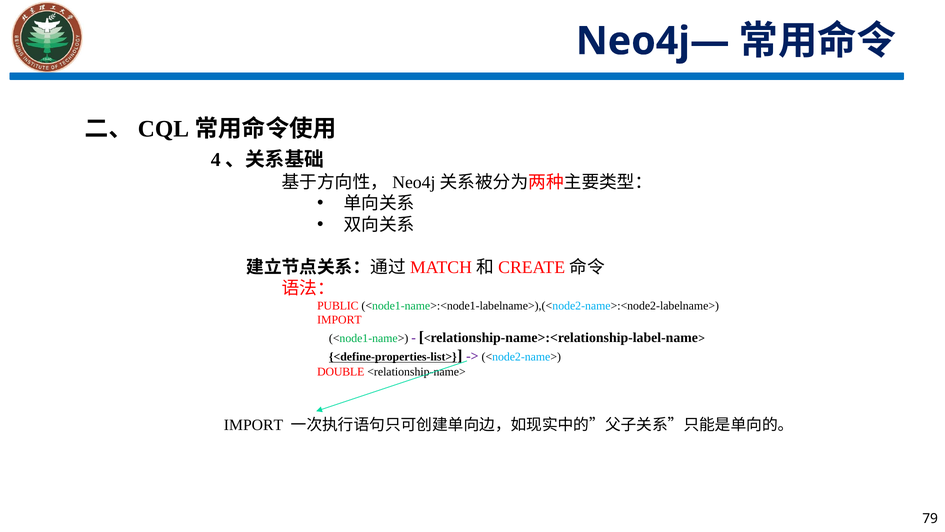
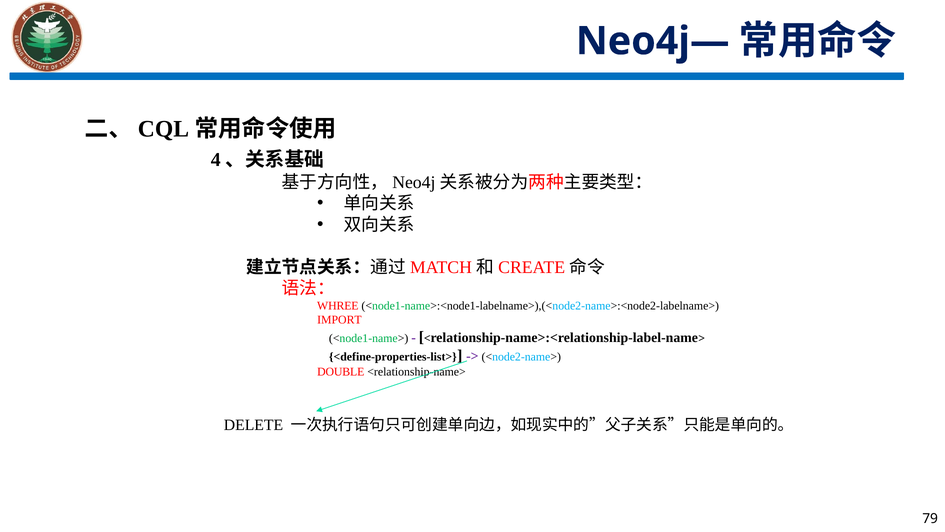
PUBLIC: PUBLIC -> WHREE
<define-properties-list> underline: present -> none
IMPORT at (253, 425): IMPORT -> DELETE
